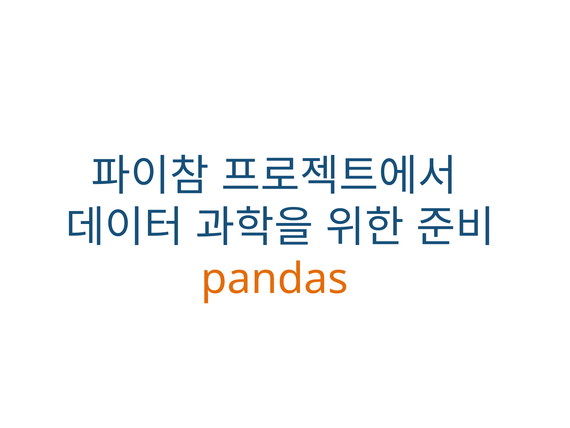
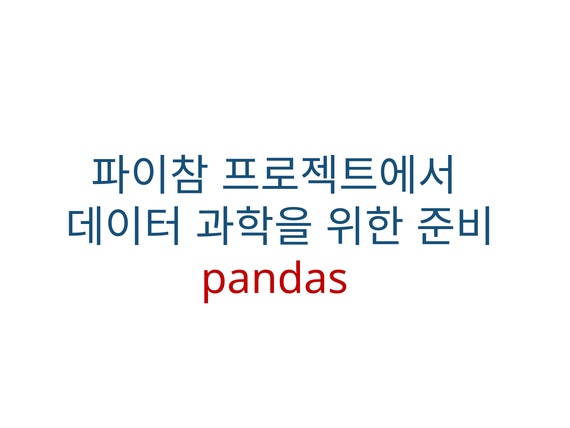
pandas colour: orange -> red
